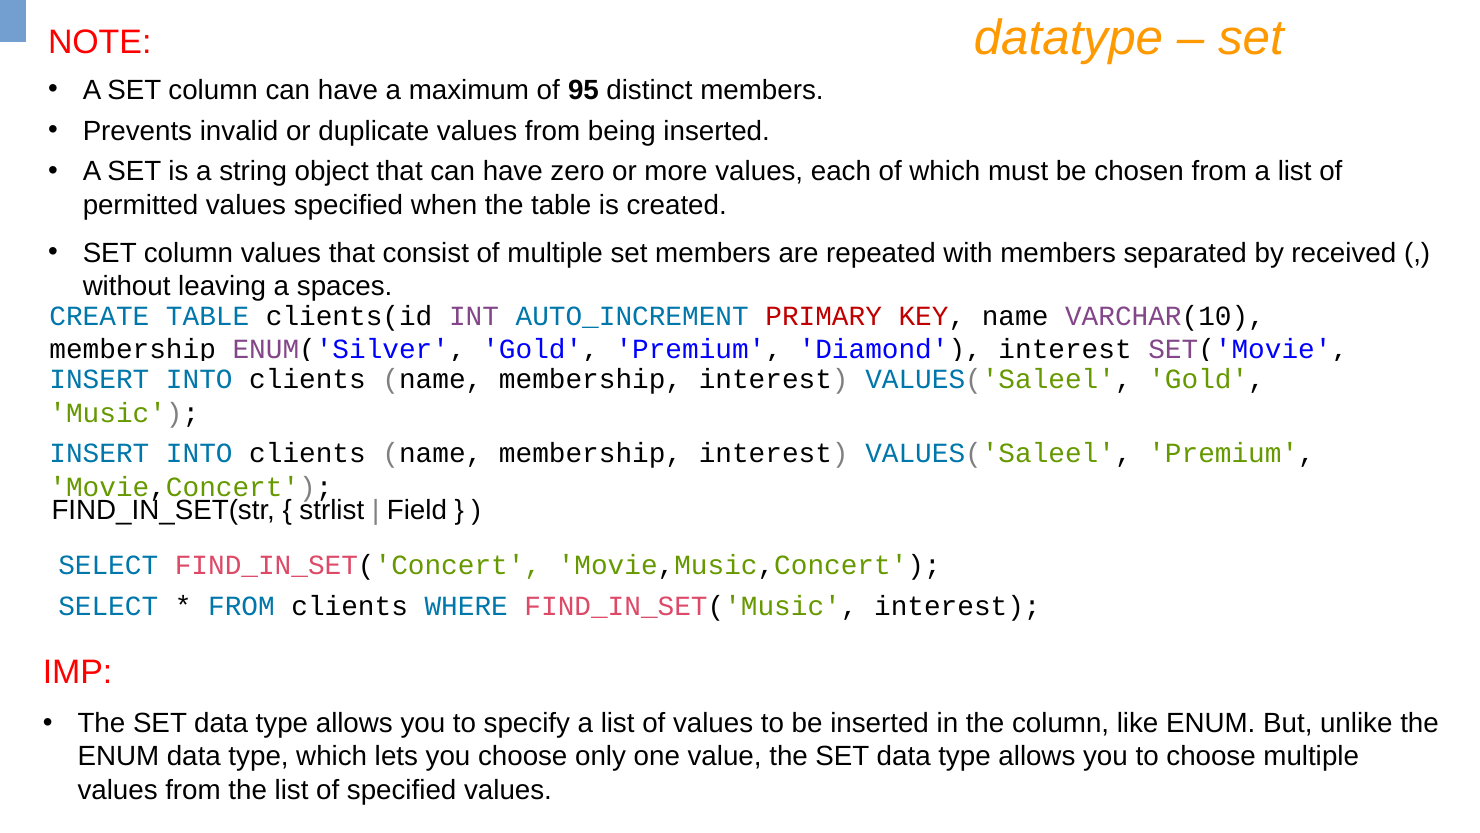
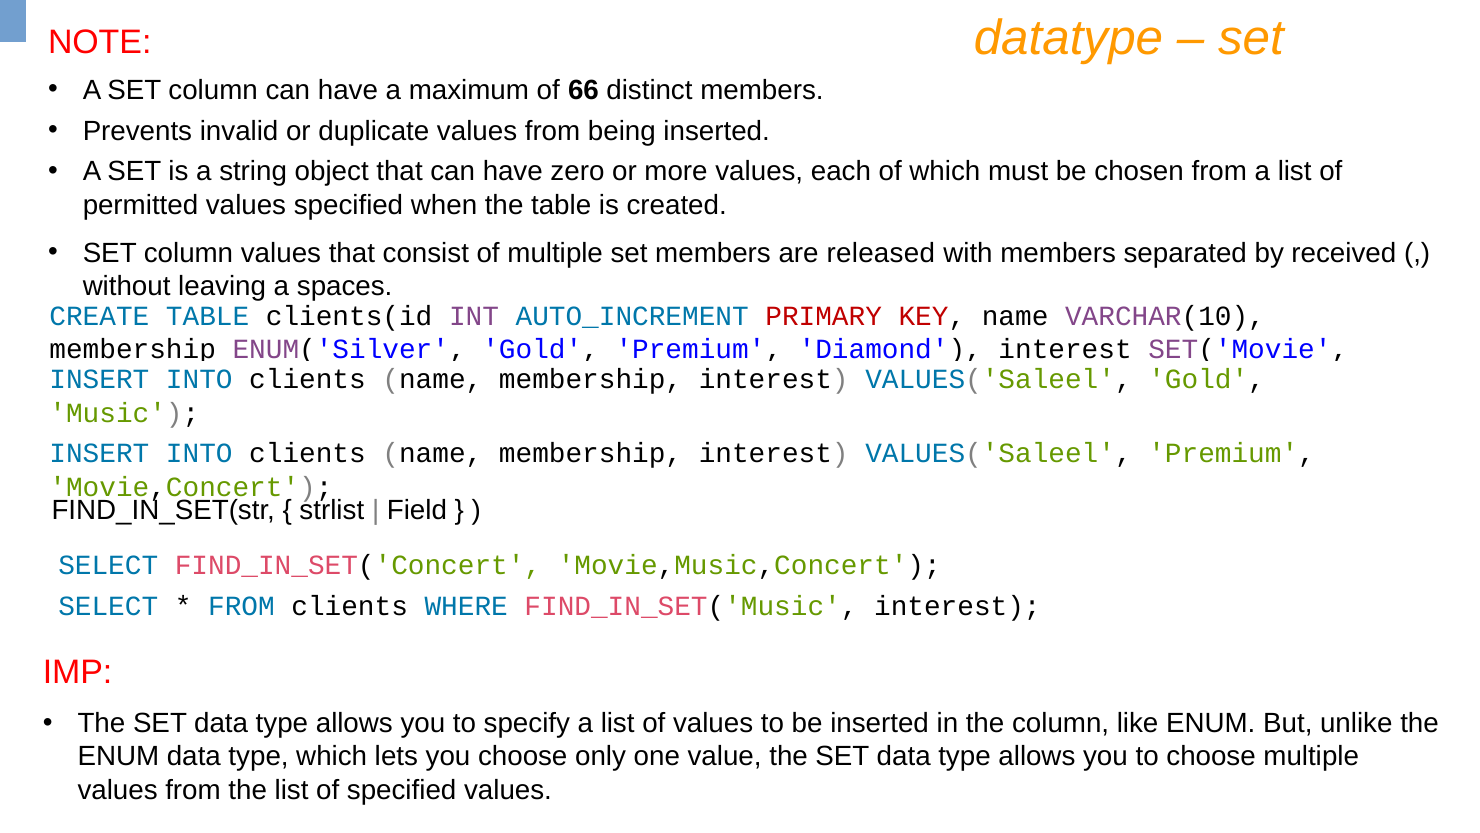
95: 95 -> 66
repeated: repeated -> released
